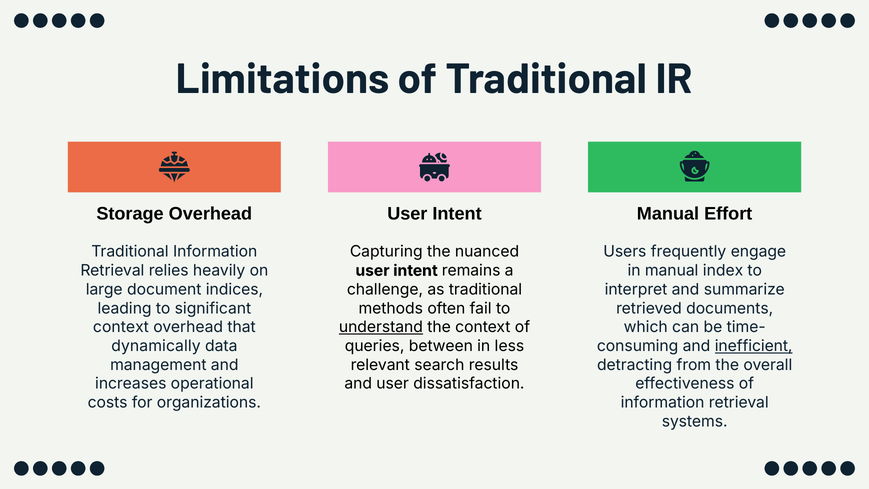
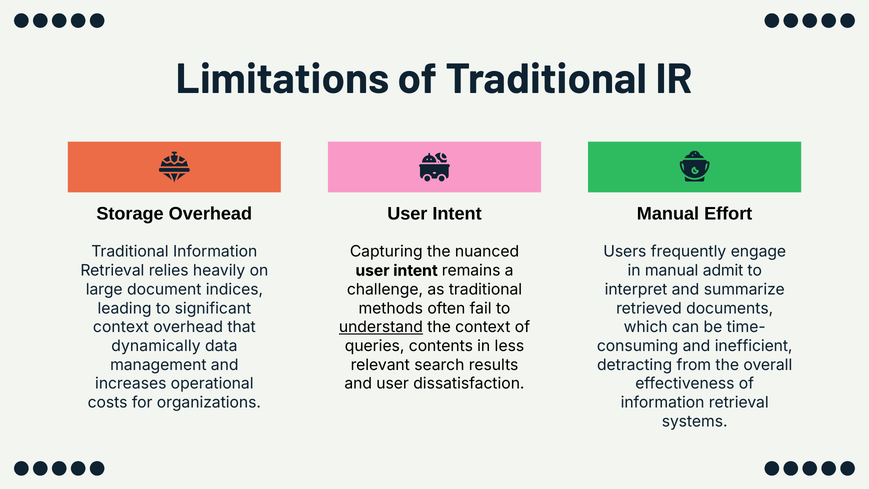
index: index -> admit
between: between -> contents
inefficient underline: present -> none
